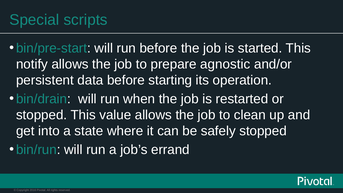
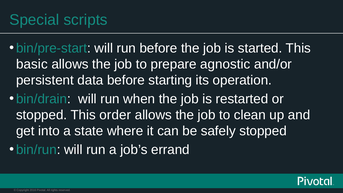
notify: notify -> basic
value: value -> order
